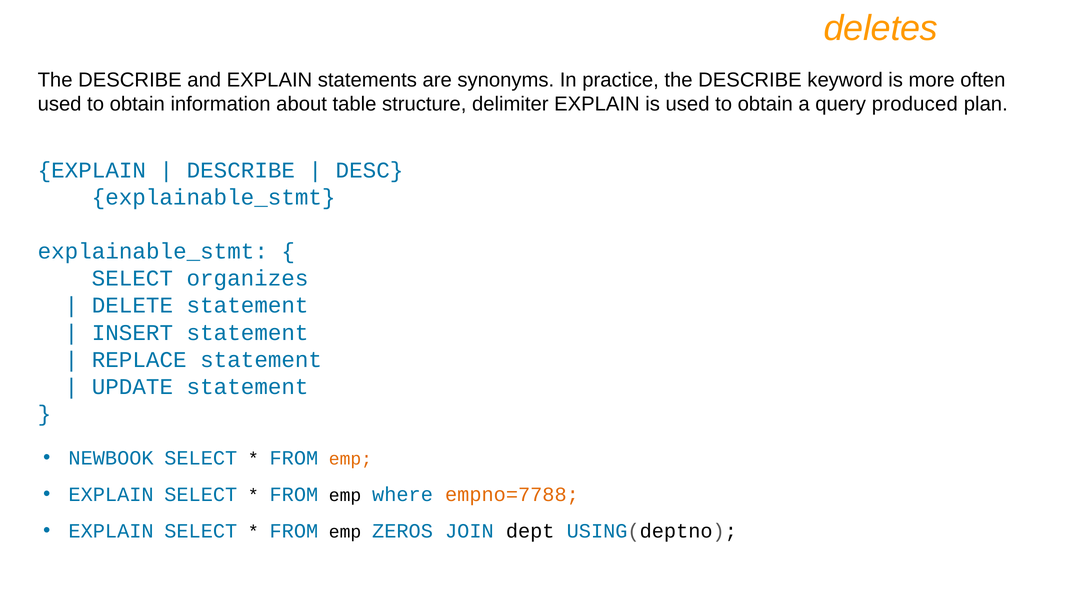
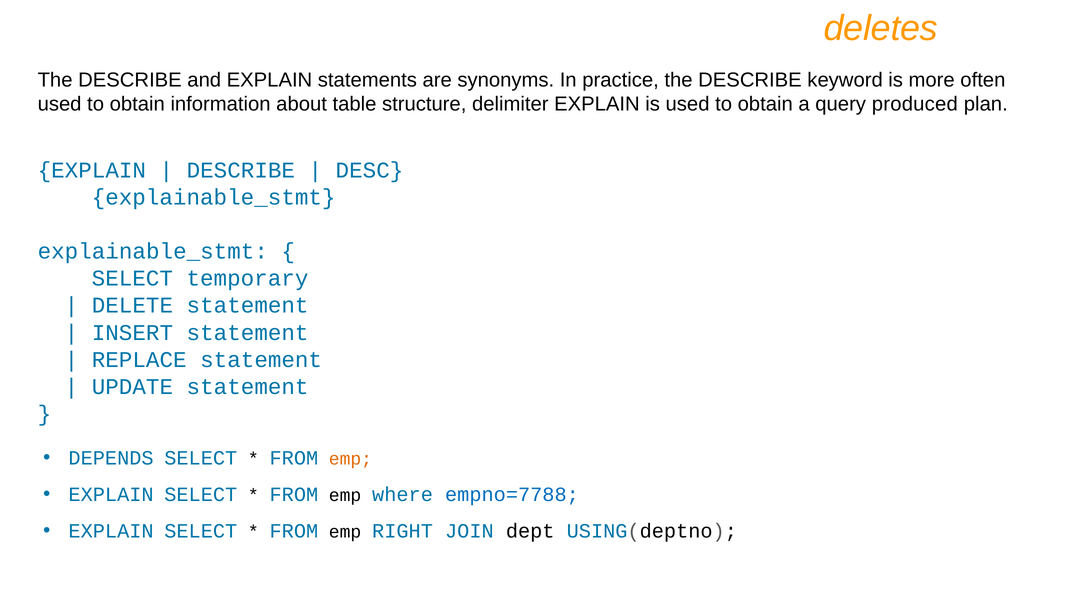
organizes: organizes -> temporary
NEWBOOK: NEWBOOK -> DEPENDS
empno=7788 colour: orange -> blue
ZEROS: ZEROS -> RIGHT
